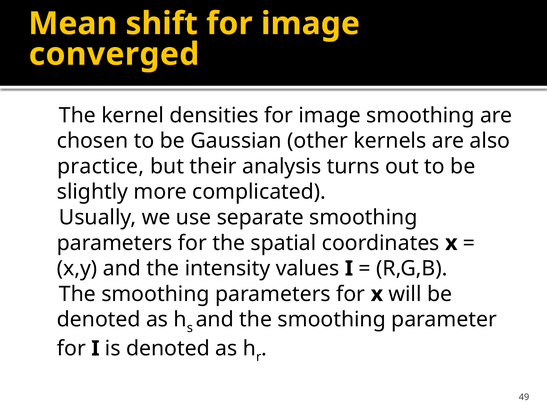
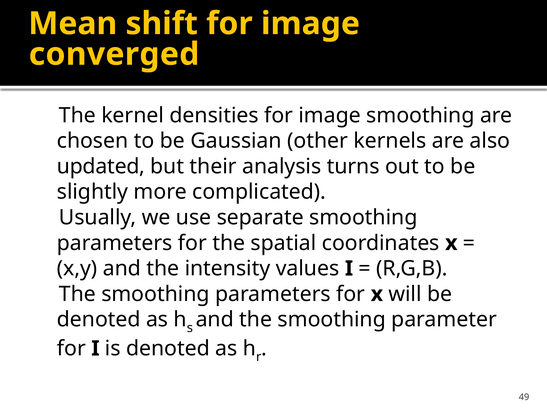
practice: practice -> updated
